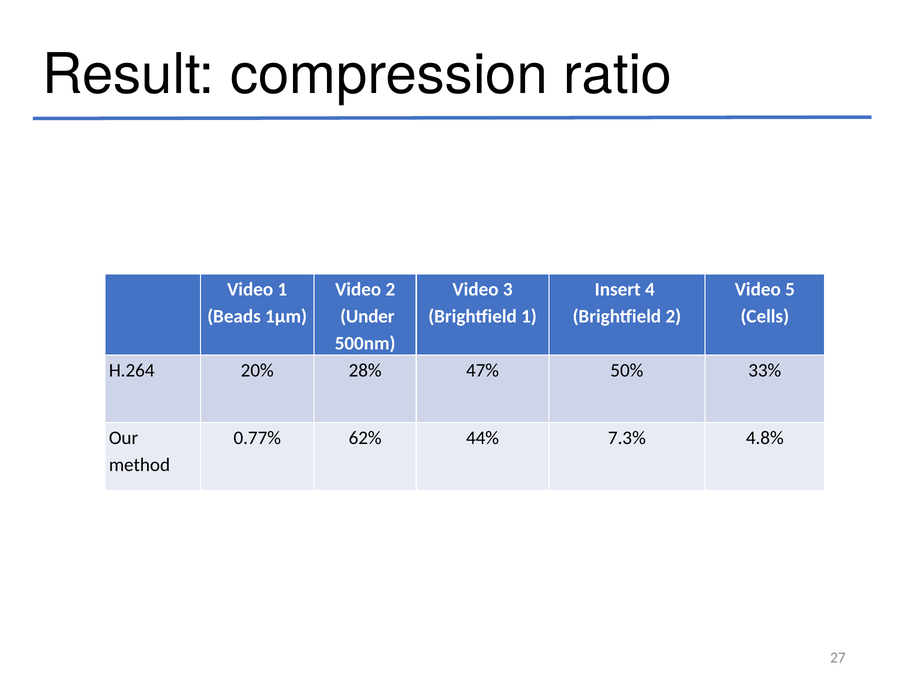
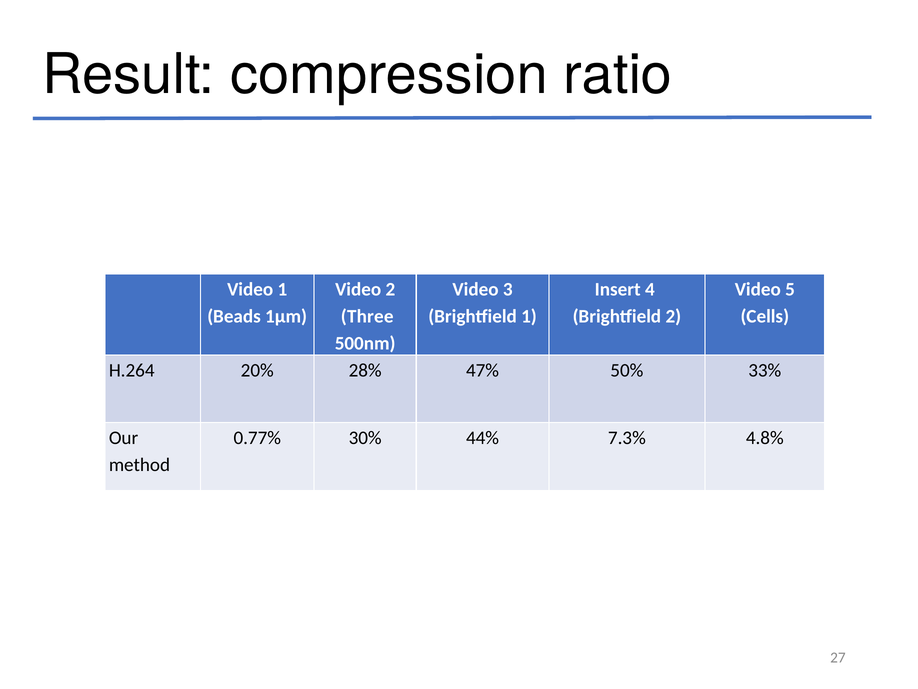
Under: Under -> Three
62%: 62% -> 30%
